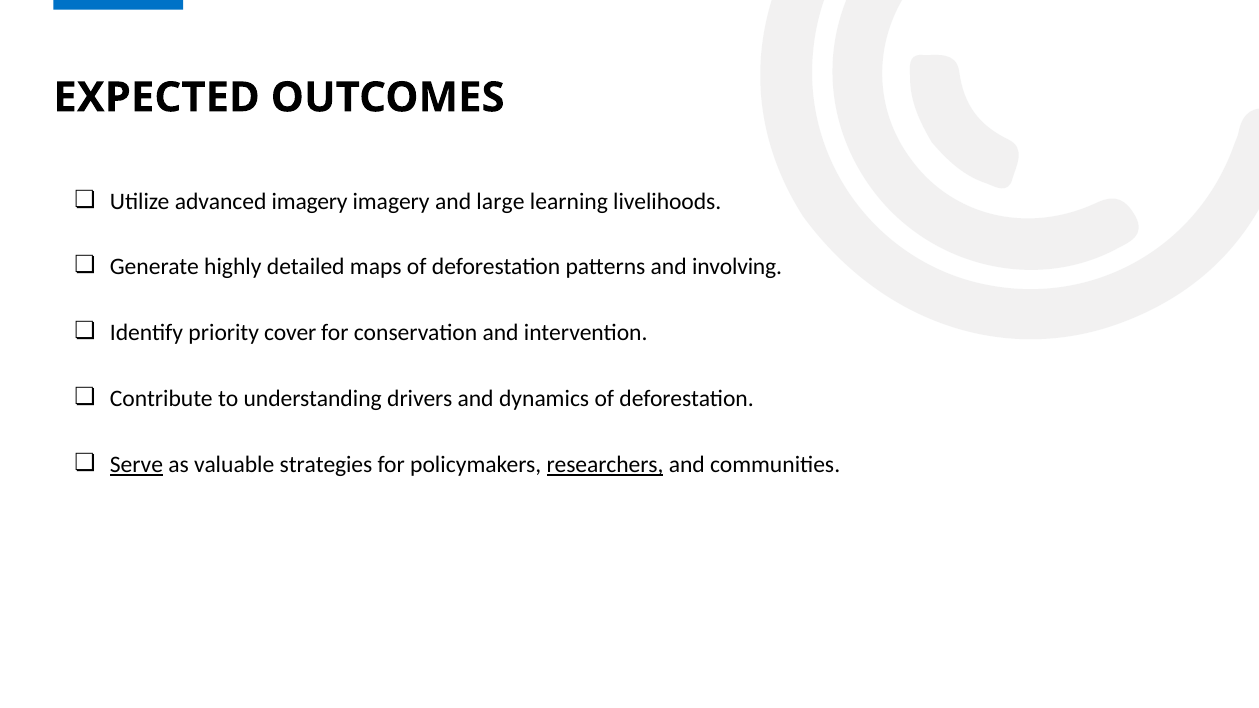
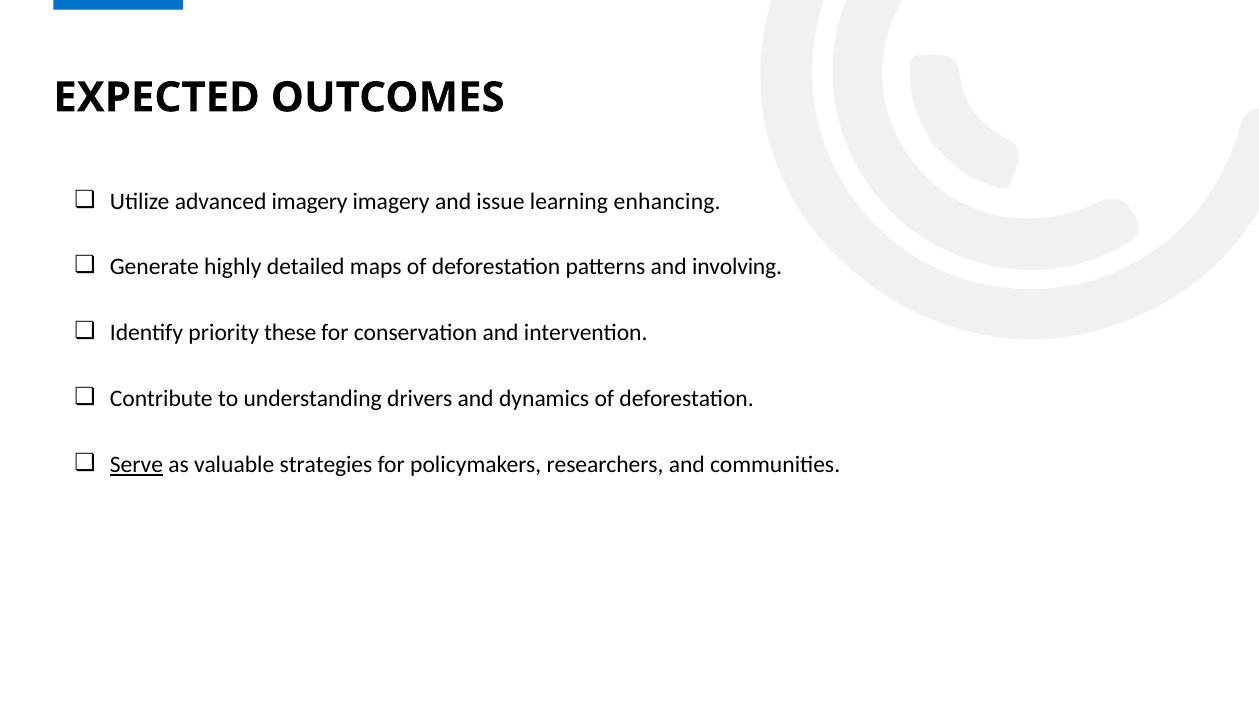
large: large -> issue
livelihoods: livelihoods -> enhancing
cover: cover -> these
researchers underline: present -> none
